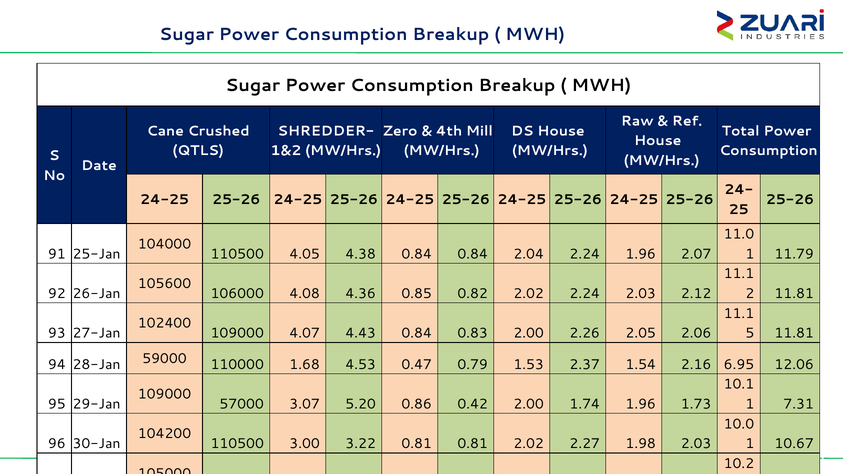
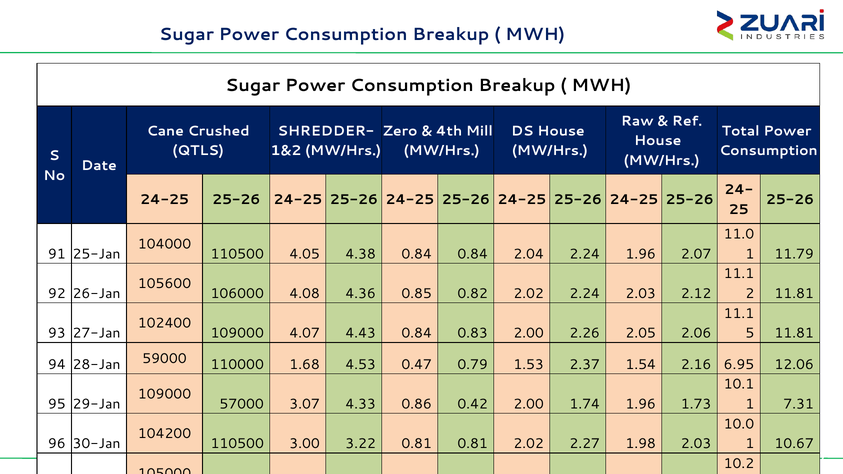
5.20: 5.20 -> 4.33
